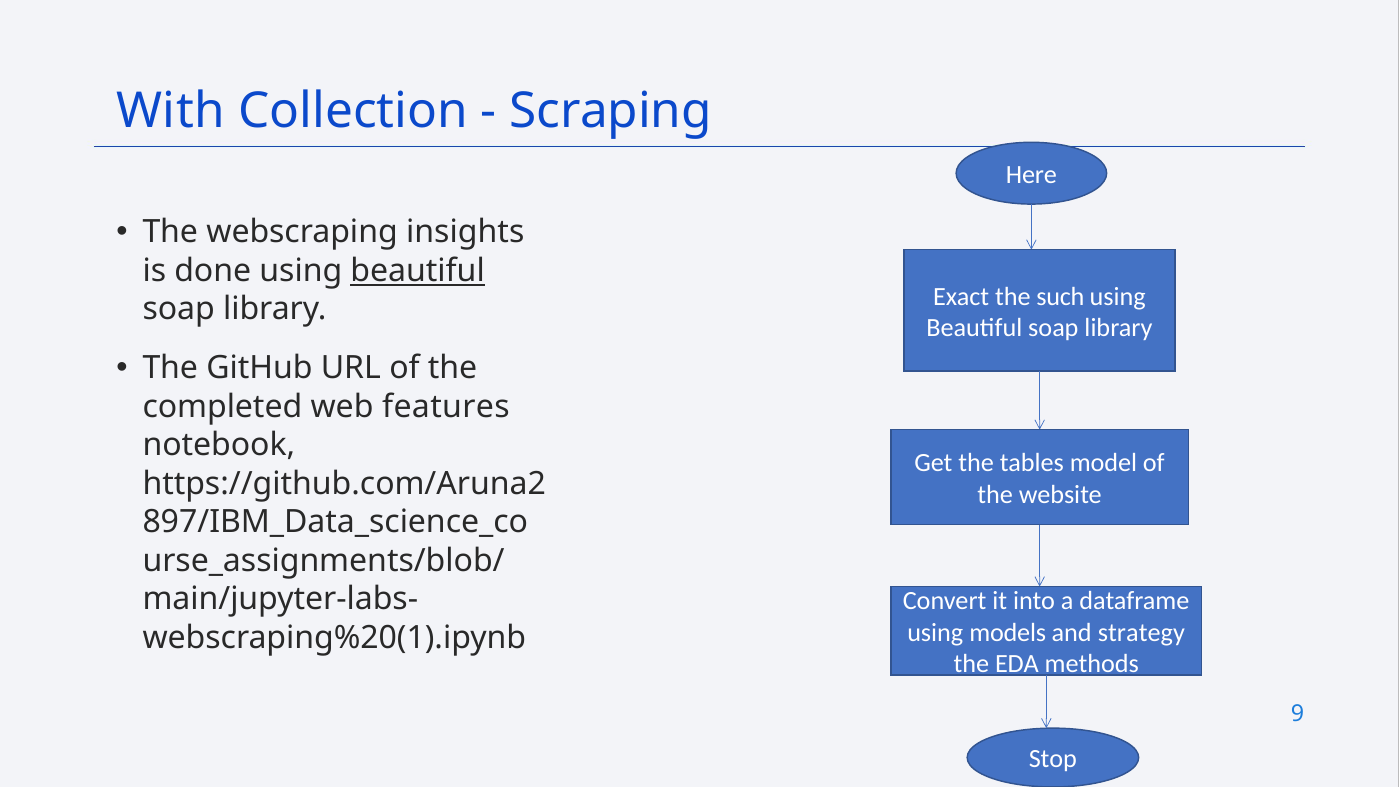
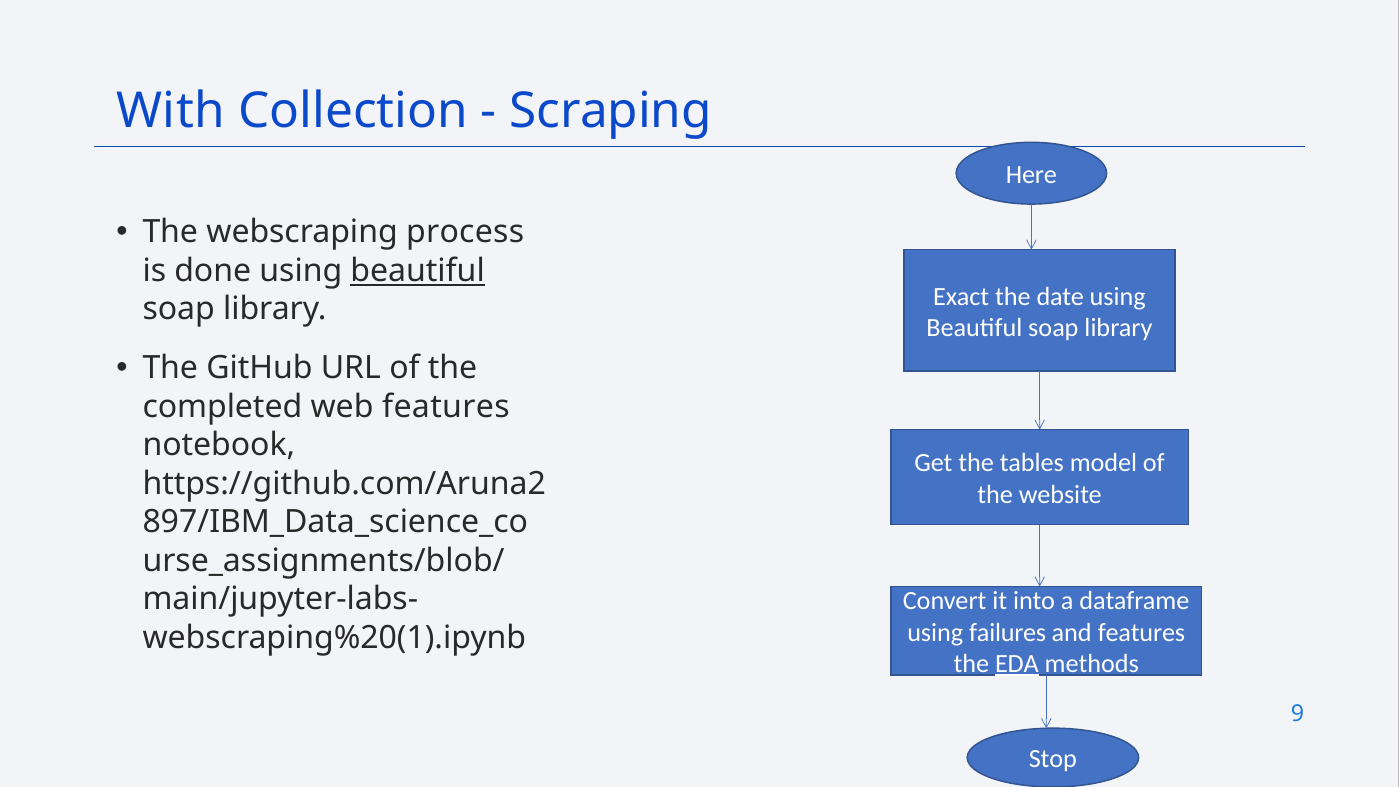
insights: insights -> process
such: such -> date
models: models -> failures
and strategy: strategy -> features
EDA underline: none -> present
